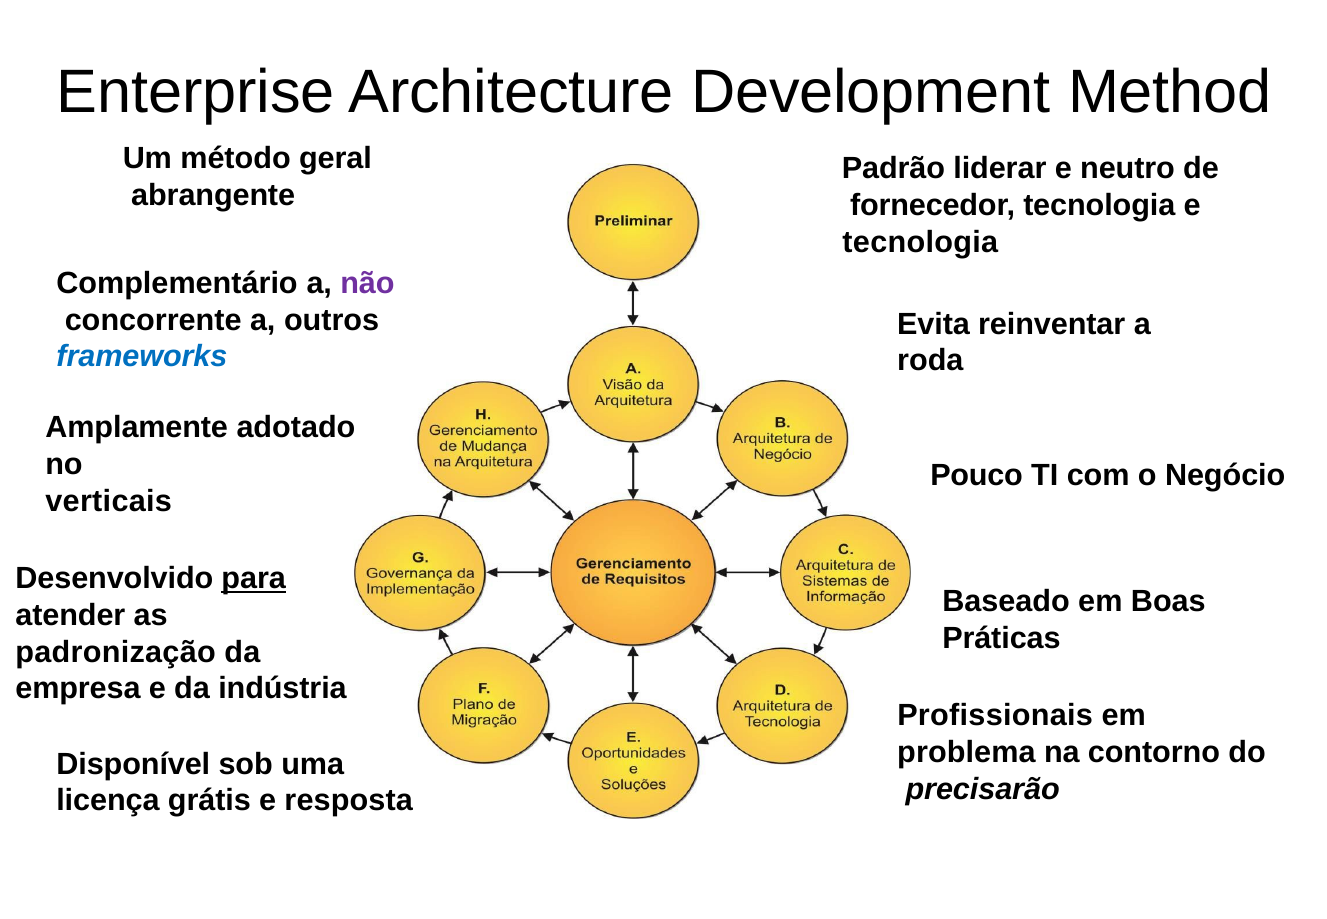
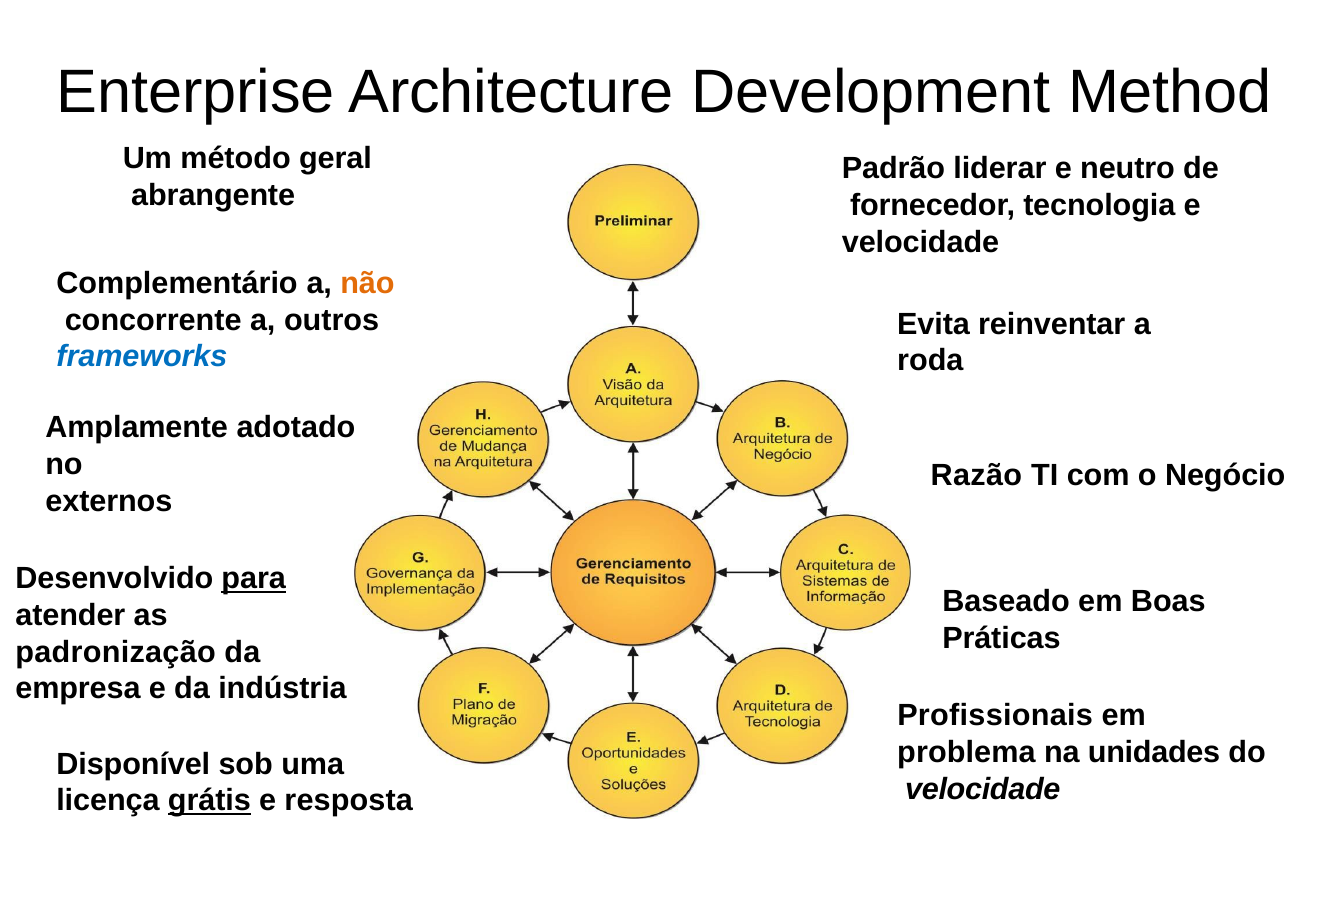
tecnologia at (920, 242): tecnologia -> velocidade
não colour: purple -> orange
Pouco: Pouco -> Razão
verticais: verticais -> externos
contorno: contorno -> unidades
precisarão at (983, 789): precisarão -> velocidade
grátis underline: none -> present
